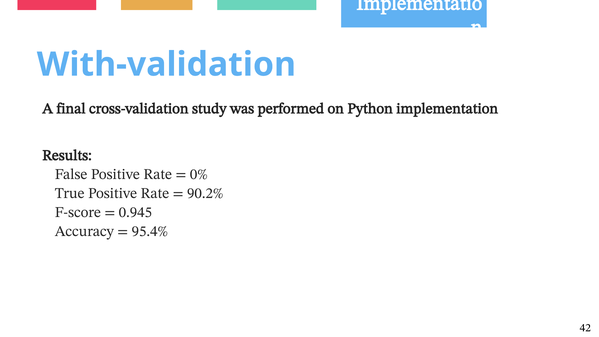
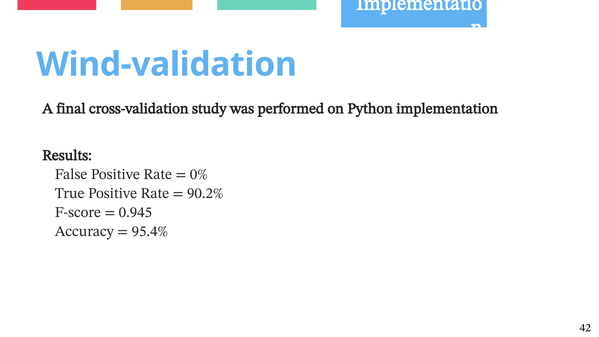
With-validation: With-validation -> Wind-validation
